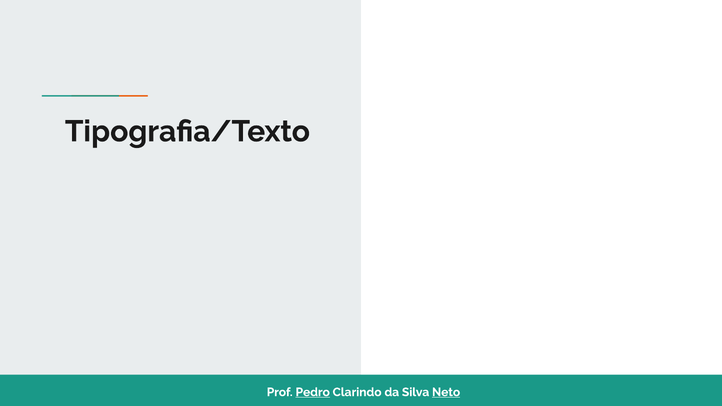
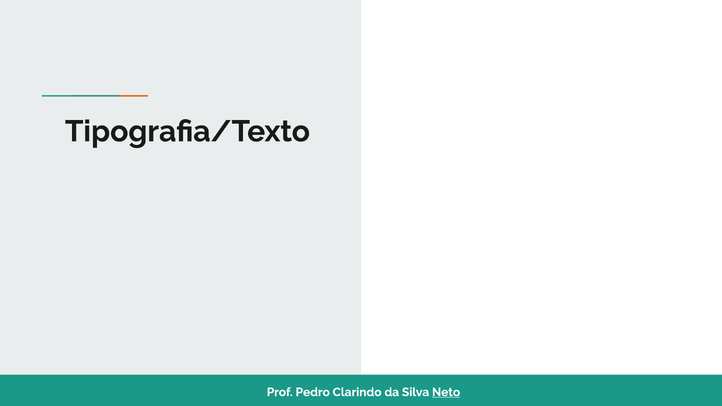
Pedro underline: present -> none
